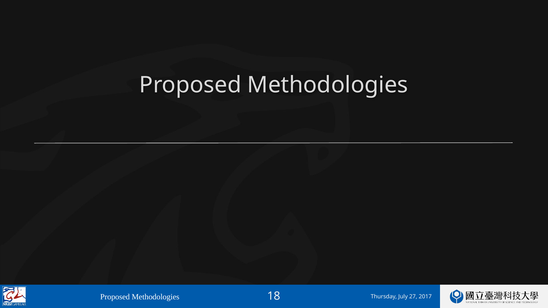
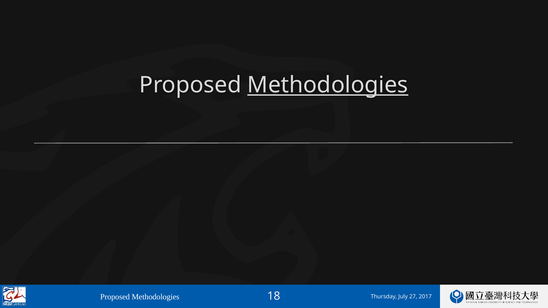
Methodologies at (328, 85) underline: none -> present
